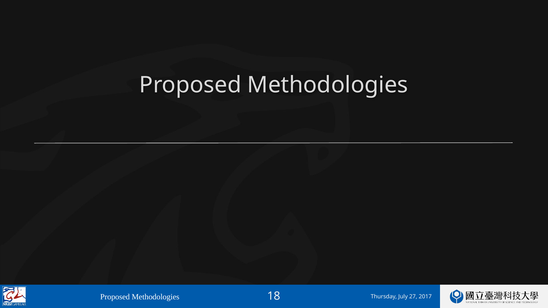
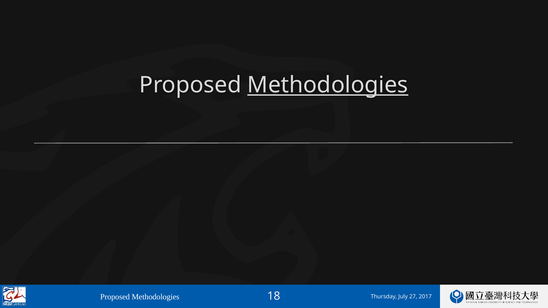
Methodologies at (328, 85) underline: none -> present
